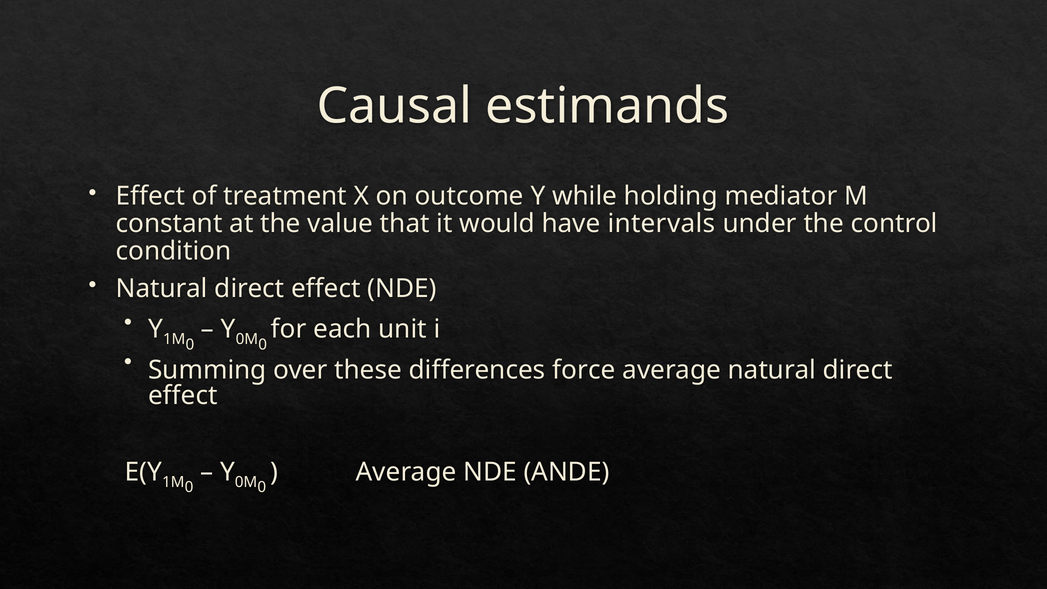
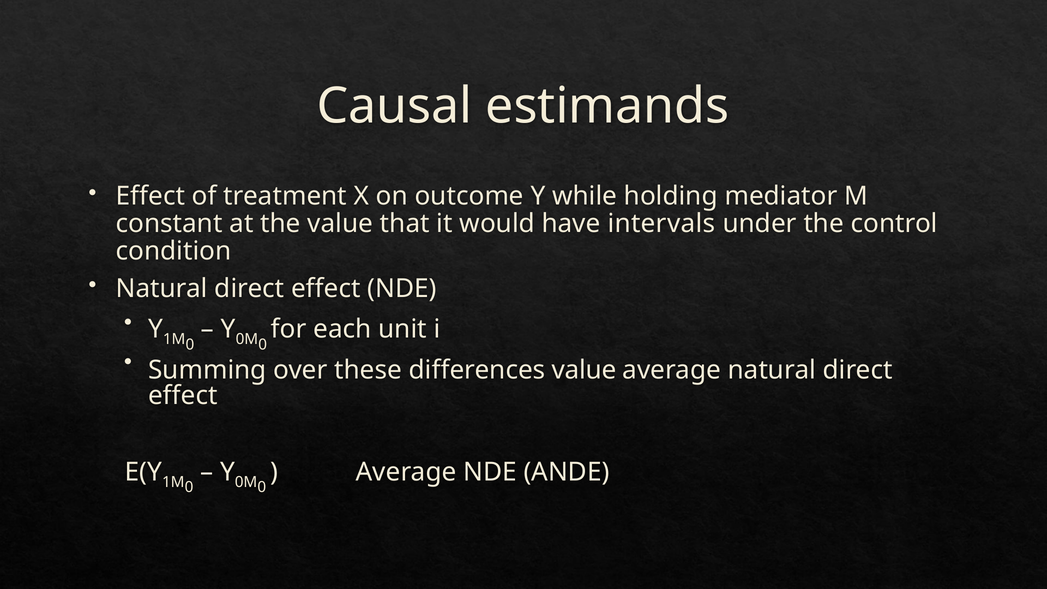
differences force: force -> value
